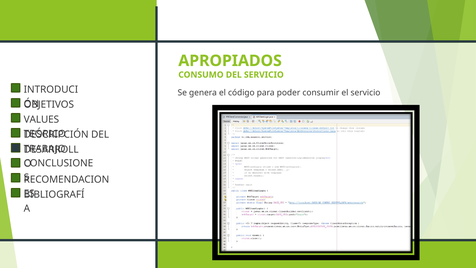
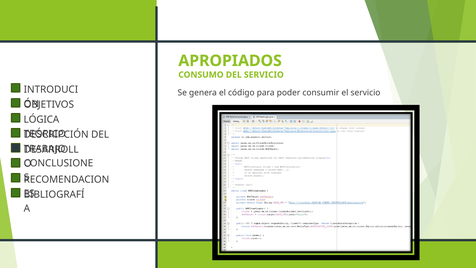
VALUES: VALUES -> LÓGICA
